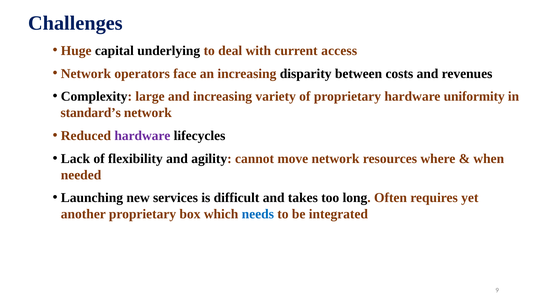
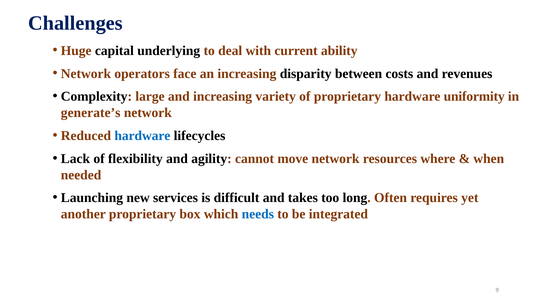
access: access -> ability
standard’s: standard’s -> generate’s
hardware at (142, 136) colour: purple -> blue
